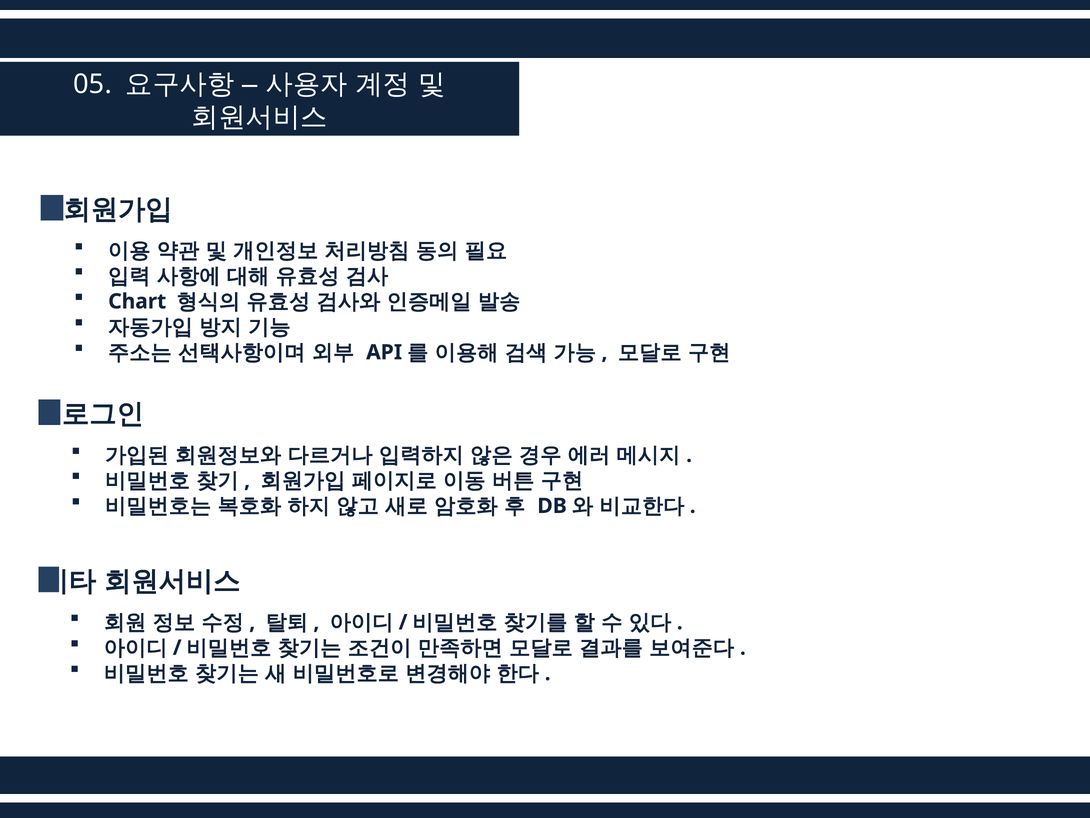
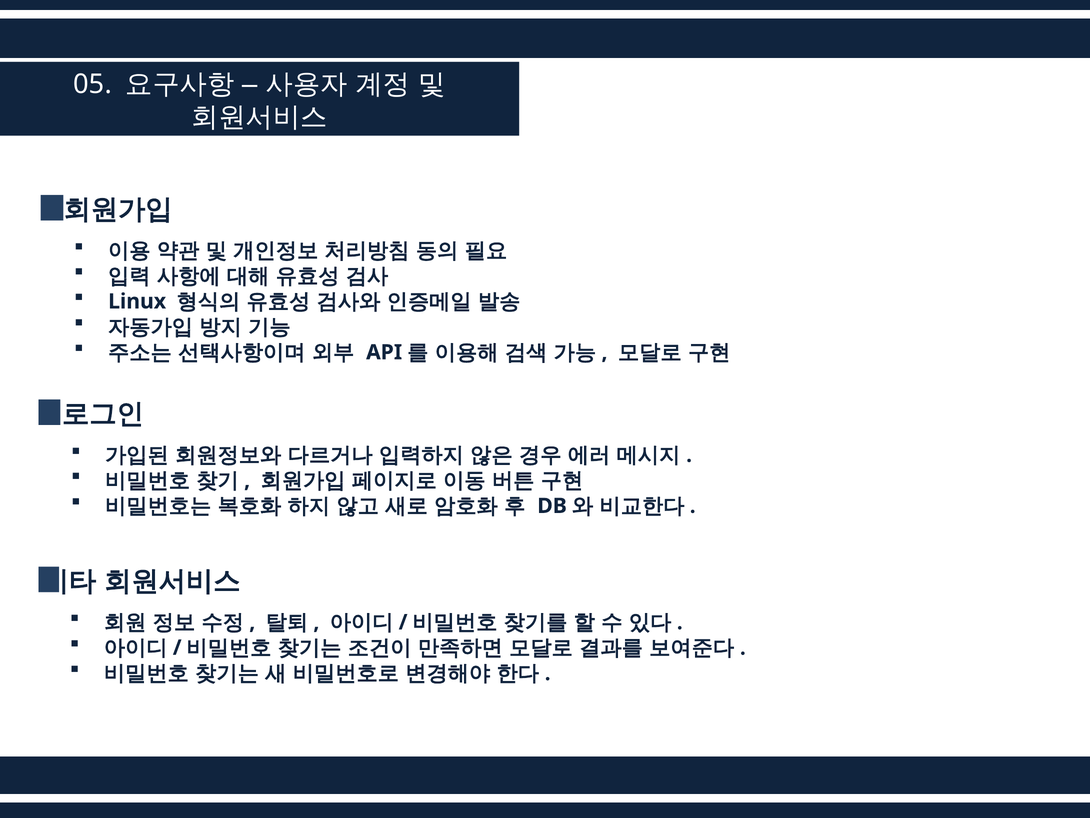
Chart: Chart -> Linux
